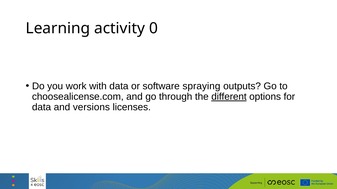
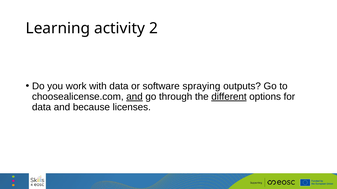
0: 0 -> 2
and at (134, 97) underline: none -> present
versions: versions -> because
